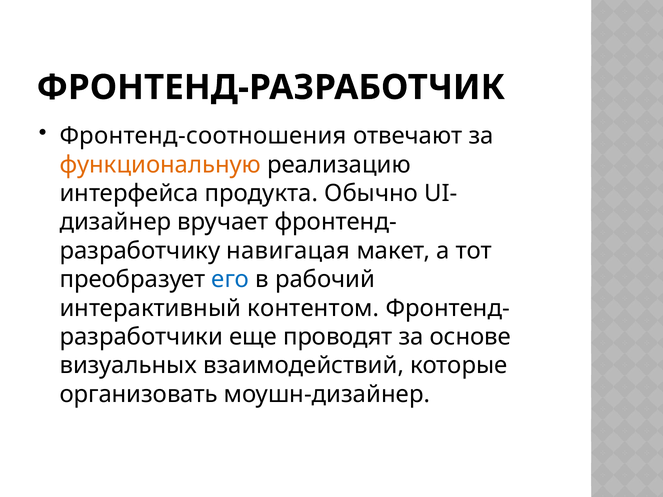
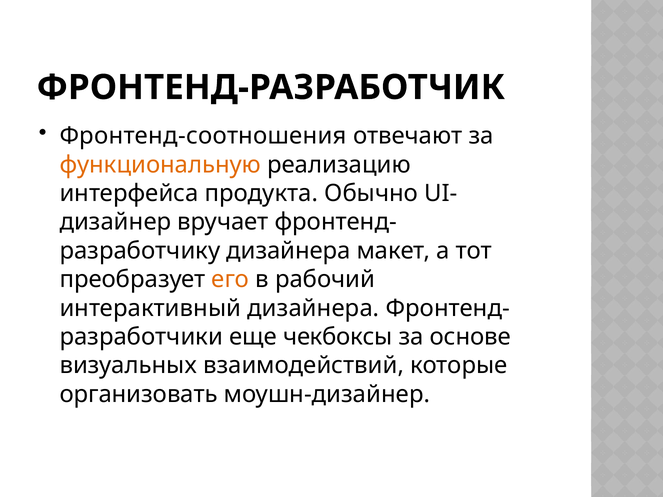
навигацая at (288, 251): навигацая -> дизайнера
его colour: blue -> orange
интерактивный контентом: контентом -> дизайнера
проводят: проводят -> чекбоксы
